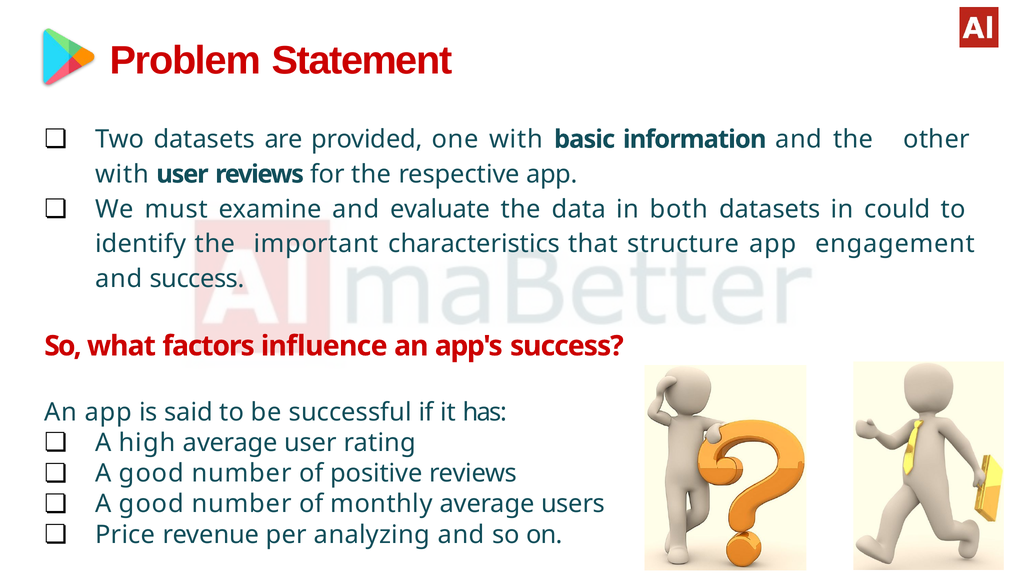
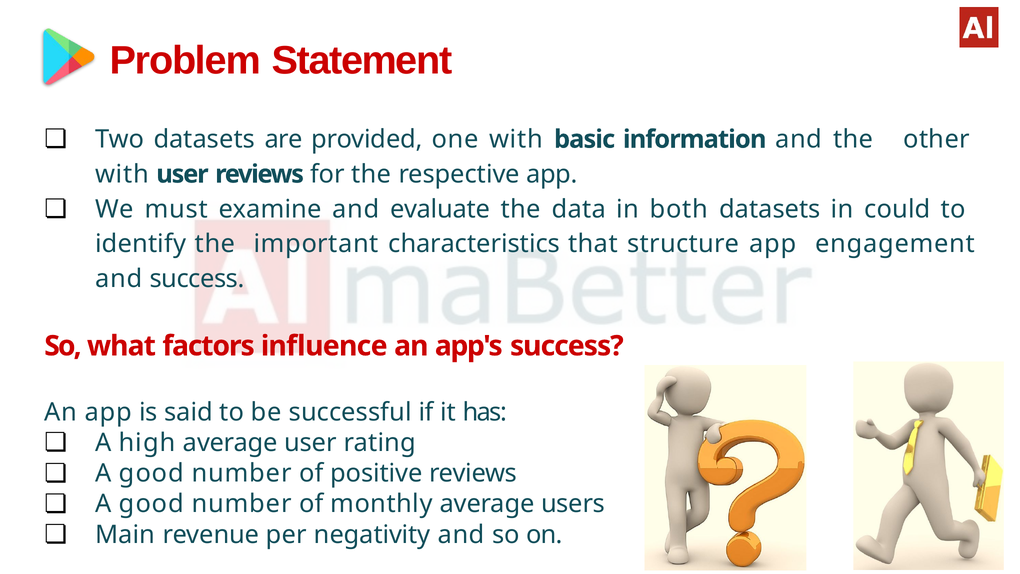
Price: Price -> Main
analyzing: analyzing -> negativity
